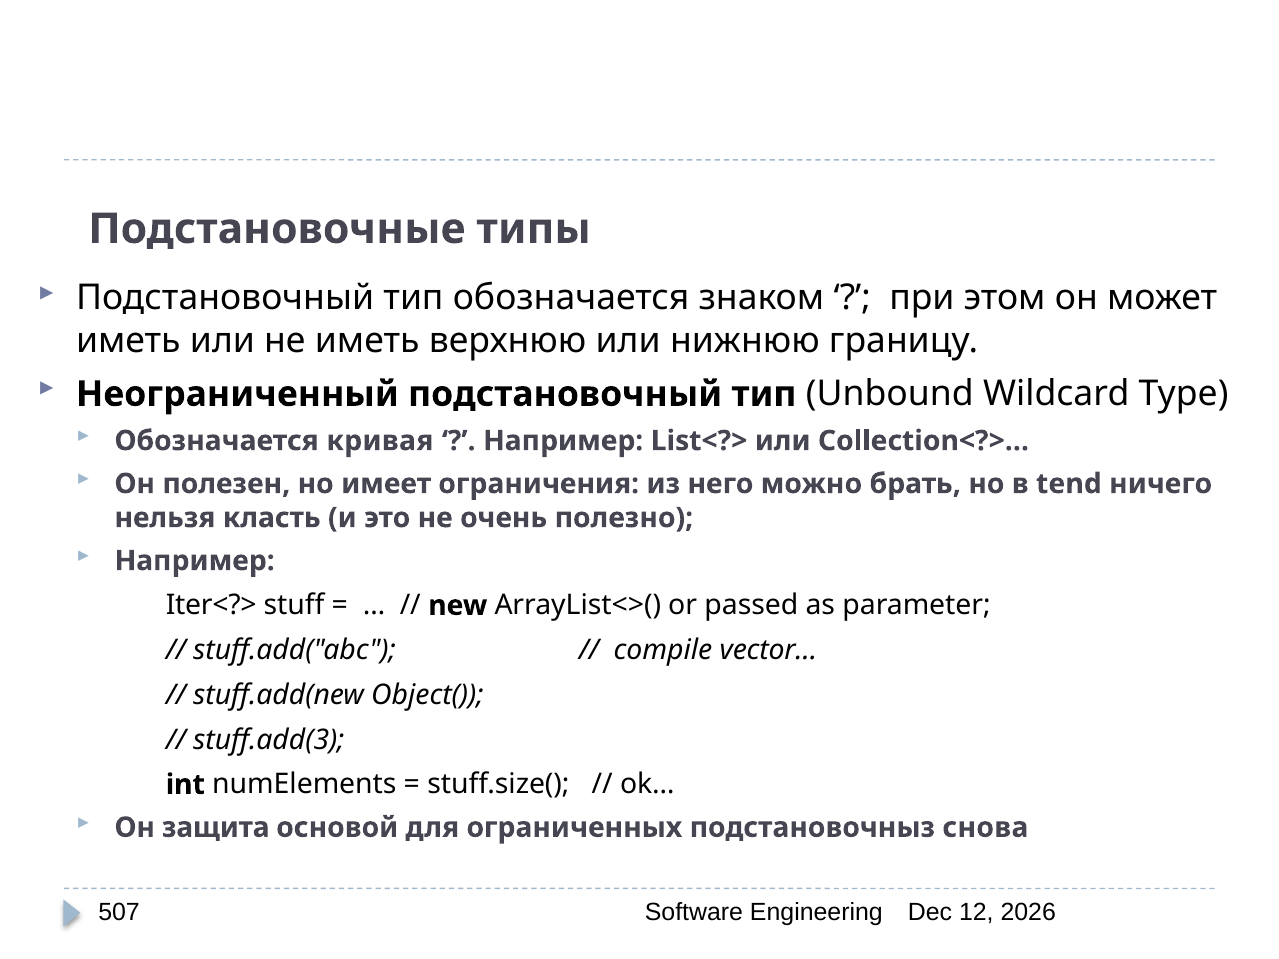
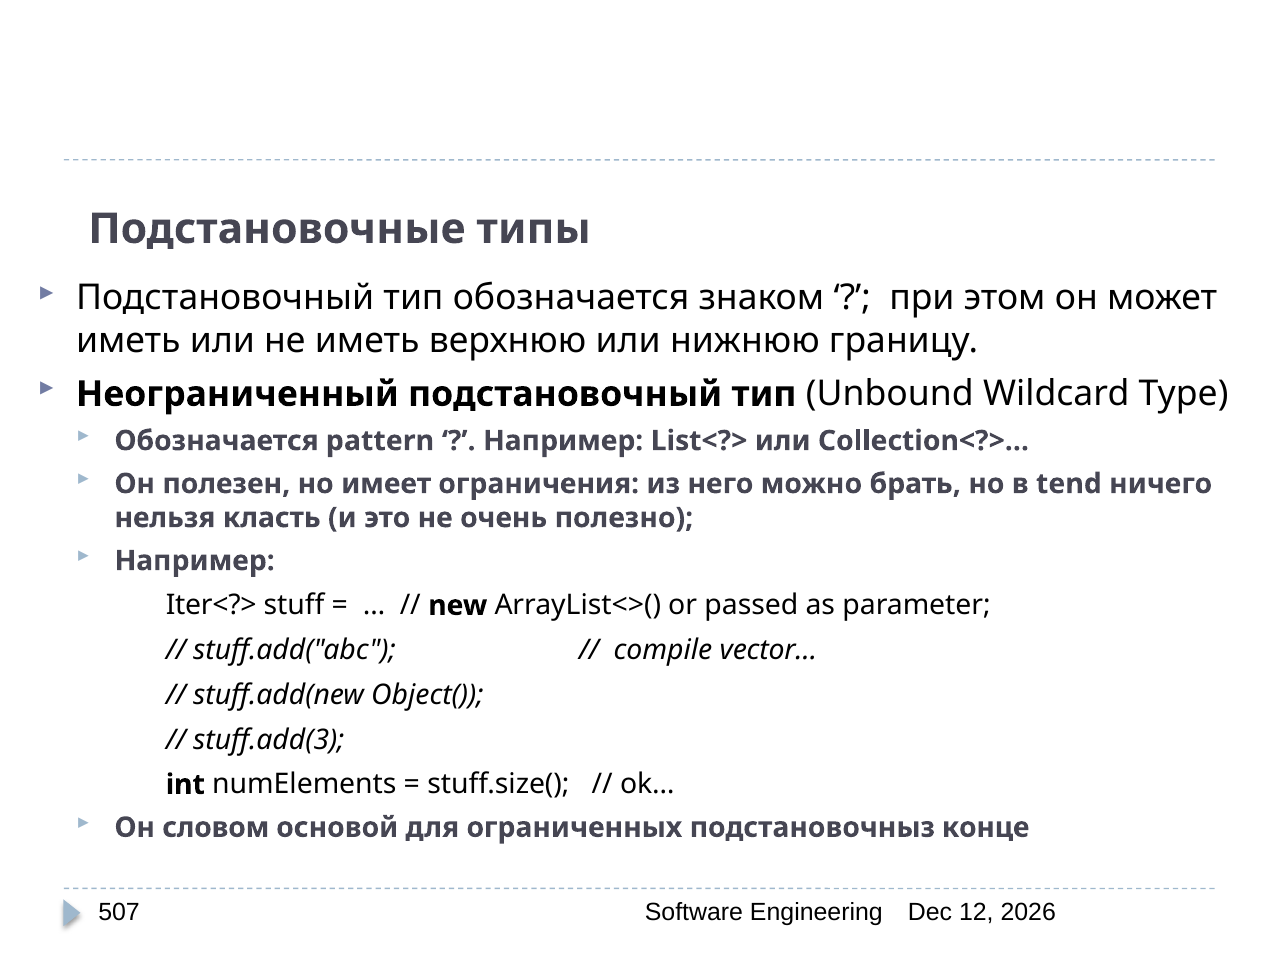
кривая: кривая -> pattern
защита: защита -> словом
снова: снова -> конце
